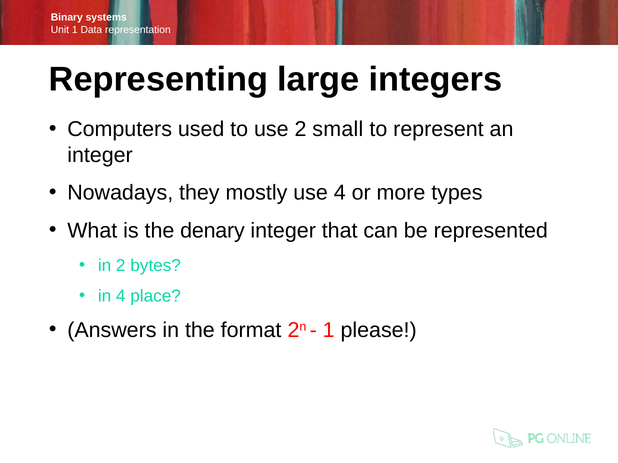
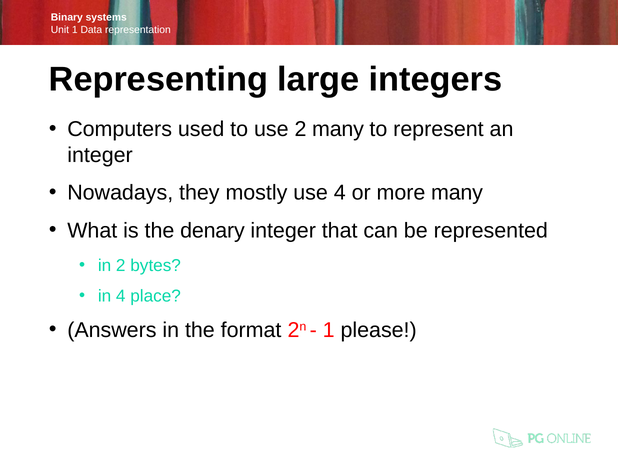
2 small: small -> many
more types: types -> many
